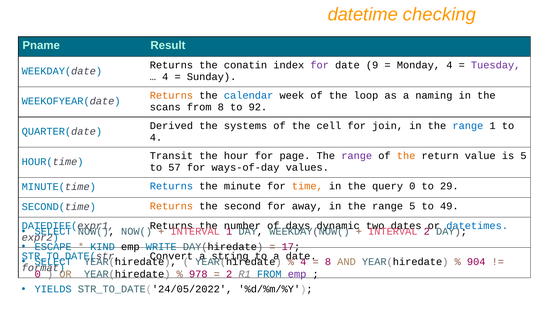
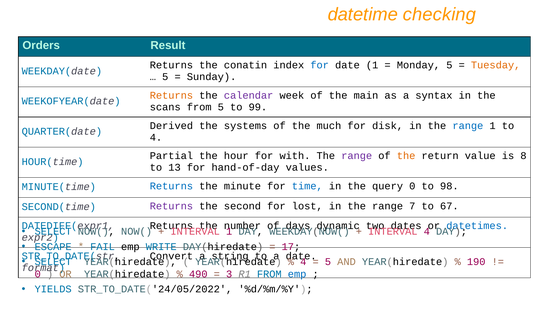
Pname: Pname -> Orders
for at (320, 65) colour: purple -> blue
date 9: 9 -> 1
Monday 4: 4 -> 5
Tuesday colour: purple -> orange
4 at (165, 77): 4 -> 5
calendar colour: blue -> purple
loop: loop -> main
naming: naming -> syntax
from 8: 8 -> 5
92: 92 -> 99
cell: cell -> much
join: join -> disk
Transit: Transit -> Partial
page: page -> with
is 5: 5 -> 8
57: 57 -> 13
ways-of-day: ways-of-day -> hand-of-day
time colour: orange -> blue
29: 29 -> 98
Returns at (171, 206) colour: orange -> purple
away: away -> lost
range 5: 5 -> 7
49: 49 -> 67
2 at (427, 231): 2 -> 4
KIND: KIND -> FAIL
8 at (328, 262): 8 -> 5
904: 904 -> 190
978: 978 -> 490
2 at (229, 274): 2 -> 3
emp at (297, 274) colour: purple -> blue
